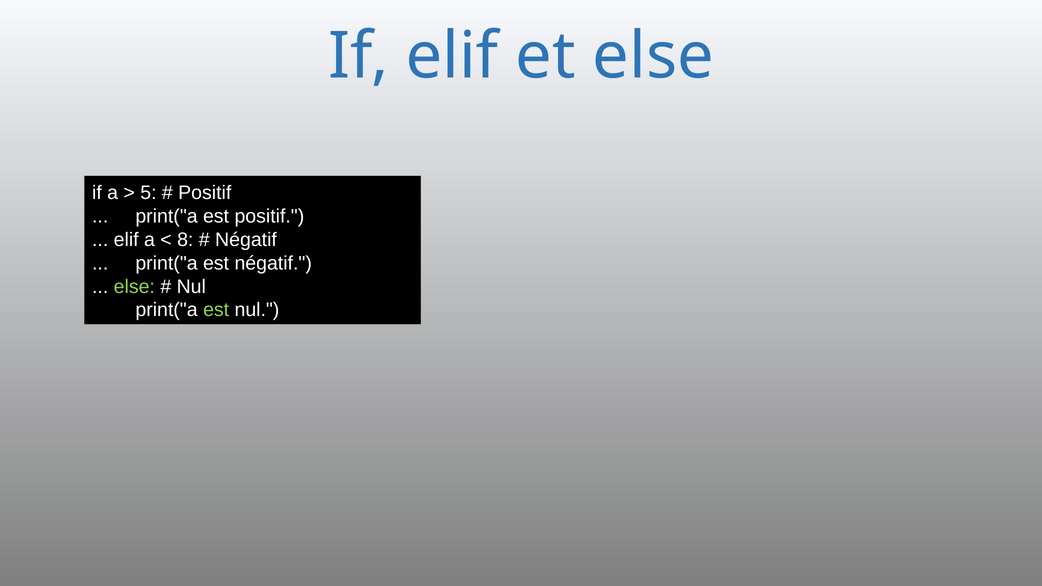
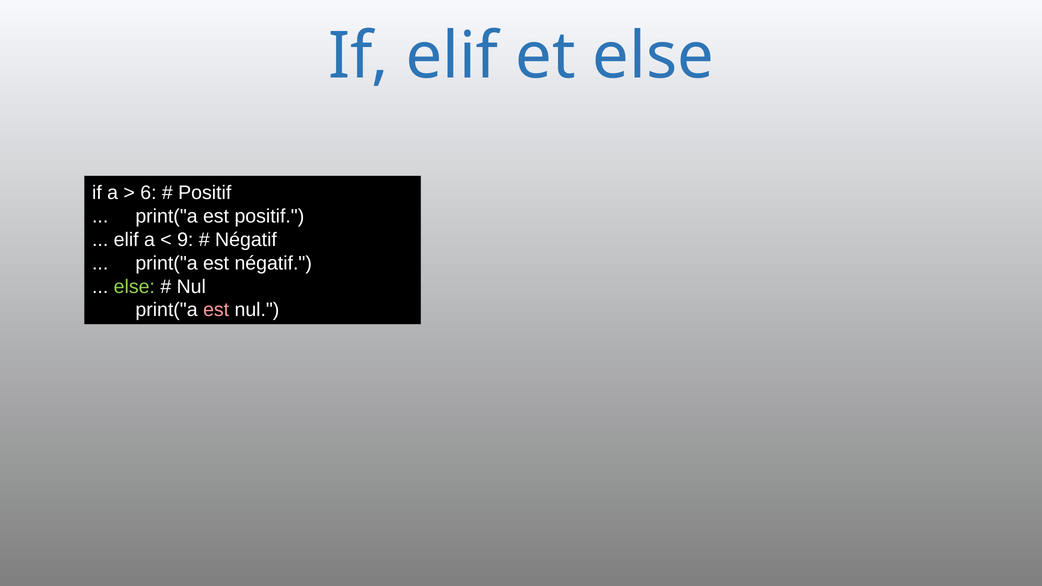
5: 5 -> 6
8: 8 -> 9
est at (216, 310) colour: light green -> pink
